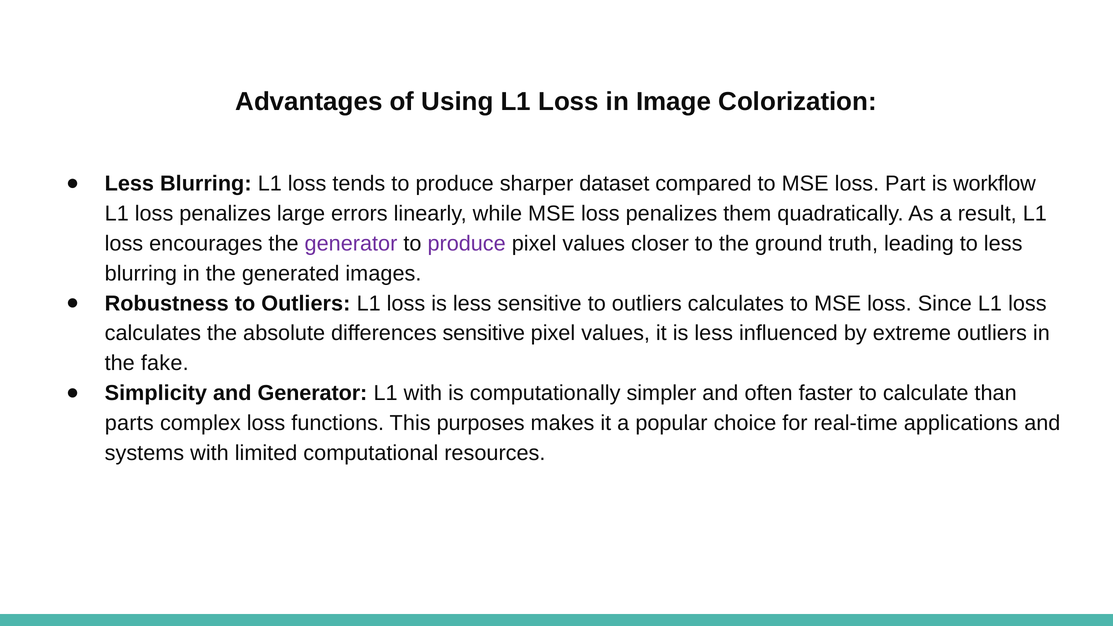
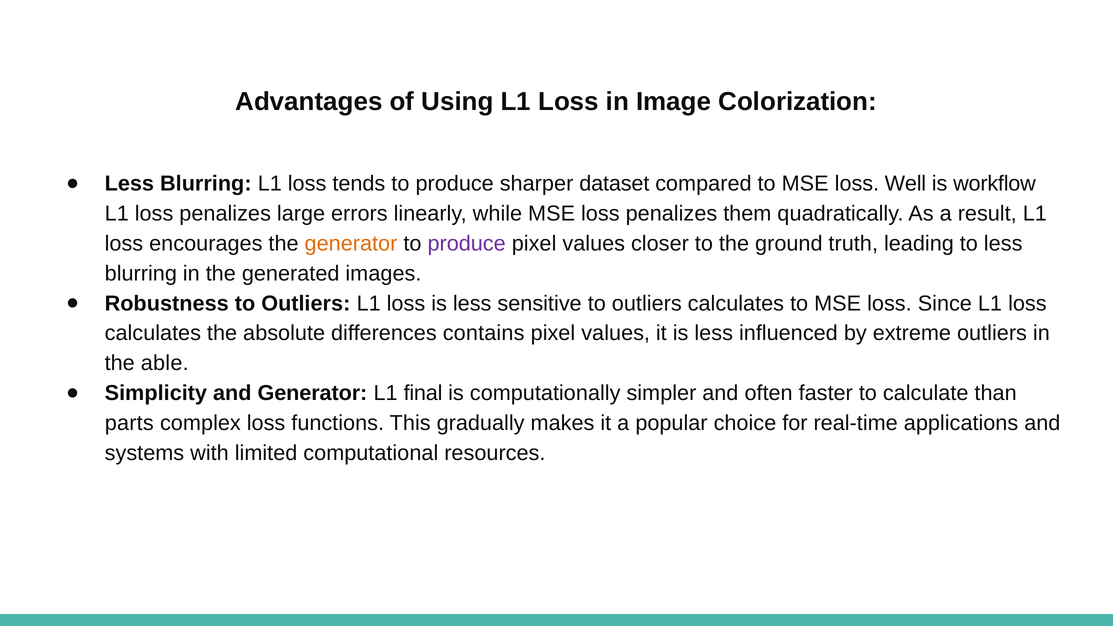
Part: Part -> Well
generator at (351, 244) colour: purple -> orange
differences sensitive: sensitive -> contains
fake: fake -> able
L1 with: with -> final
purposes: purposes -> gradually
